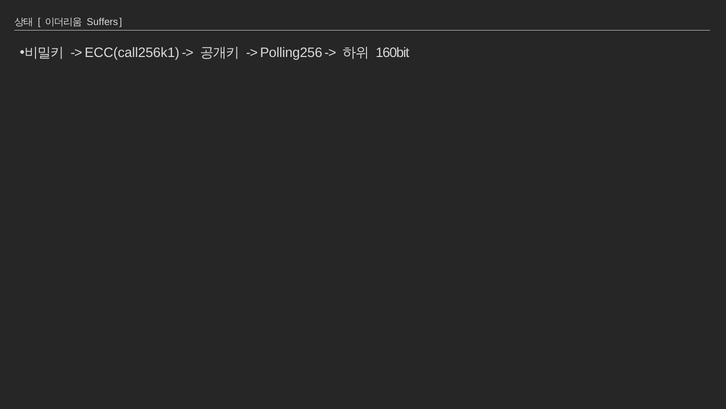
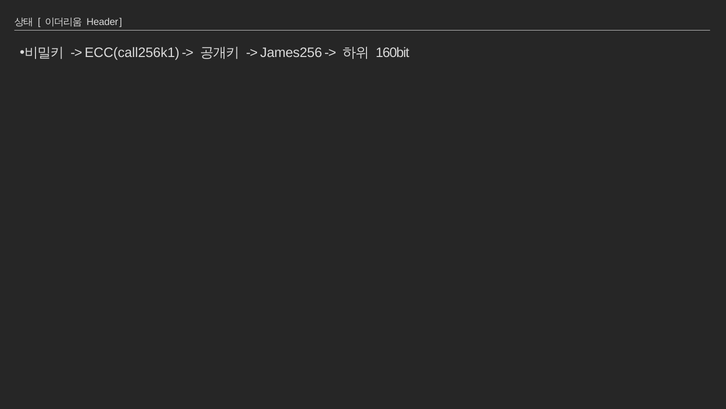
Suffers: Suffers -> Header
Polling256: Polling256 -> James256
